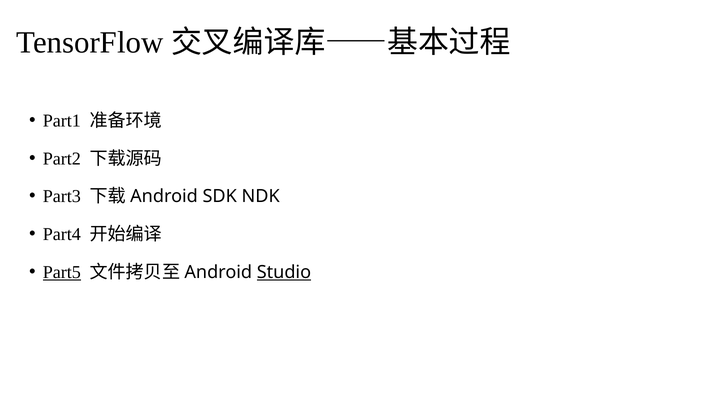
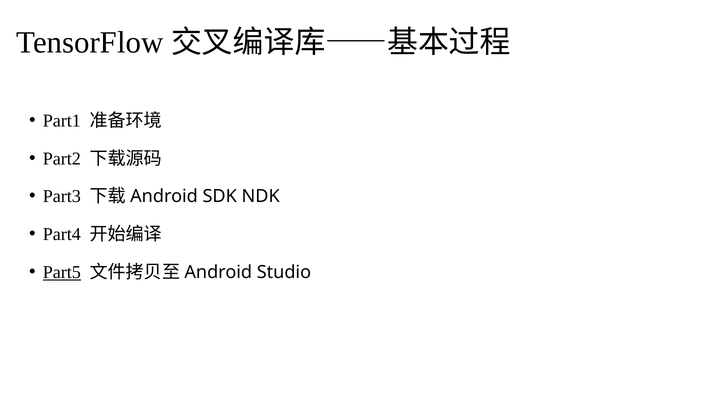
Studio underline: present -> none
